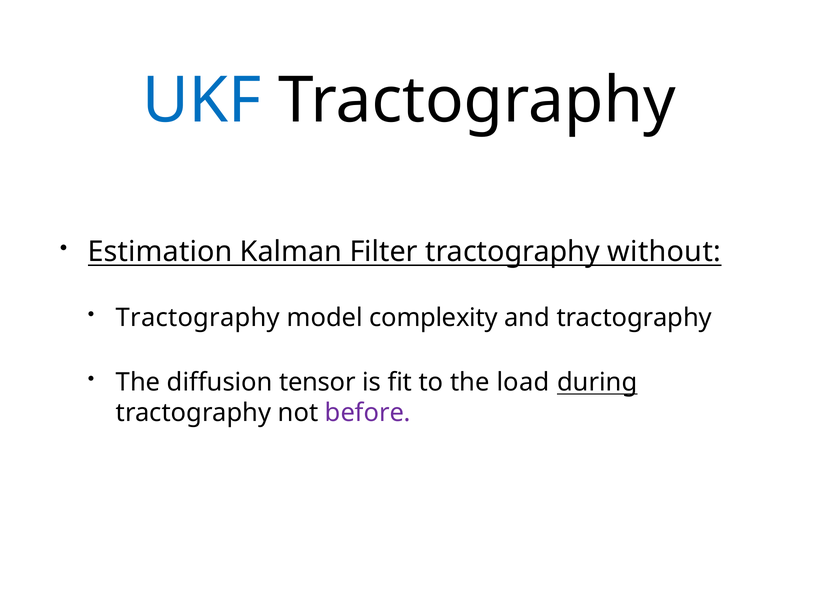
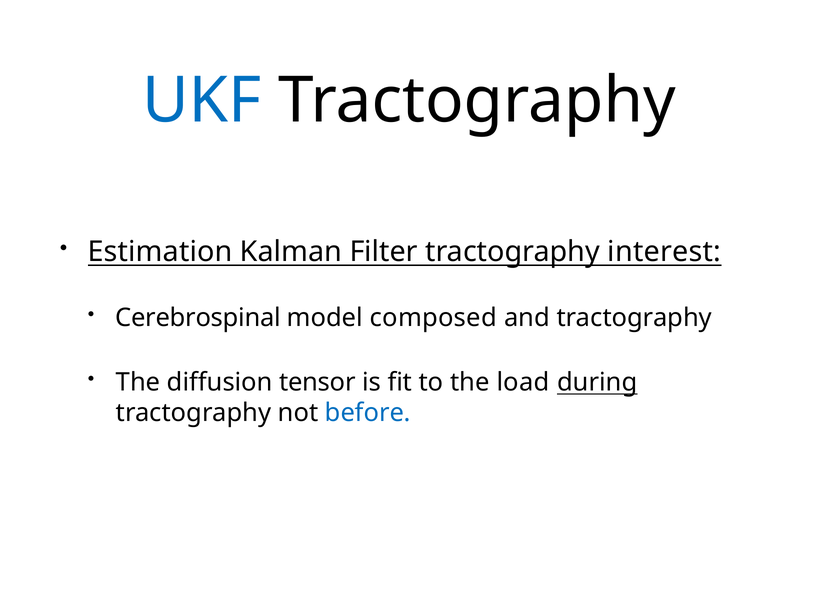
without: without -> interest
Tractography at (198, 318): Tractography -> Cerebrospinal
complexity: complexity -> composed
before colour: purple -> blue
